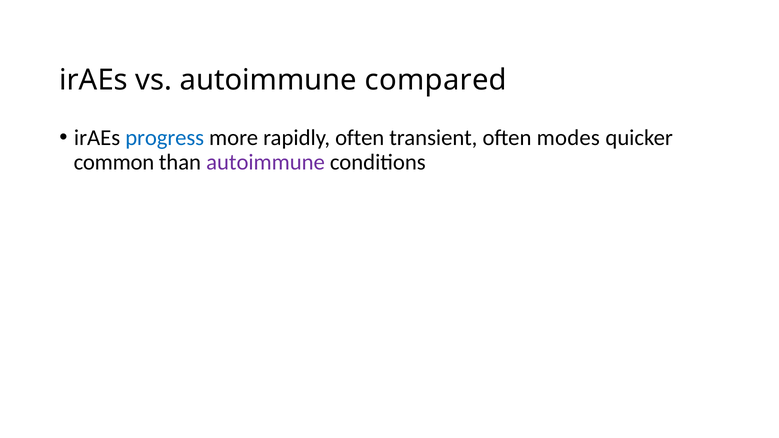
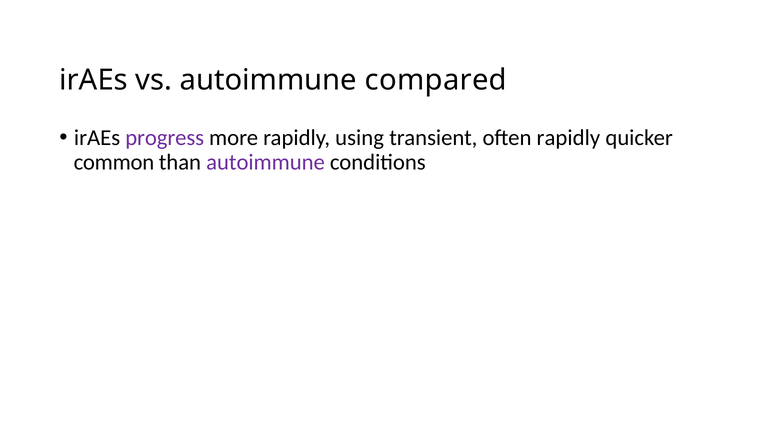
progress colour: blue -> purple
rapidly often: often -> using
often modes: modes -> rapidly
